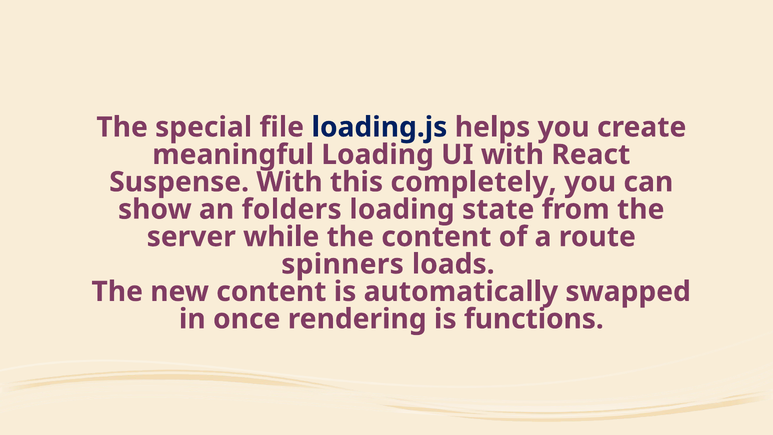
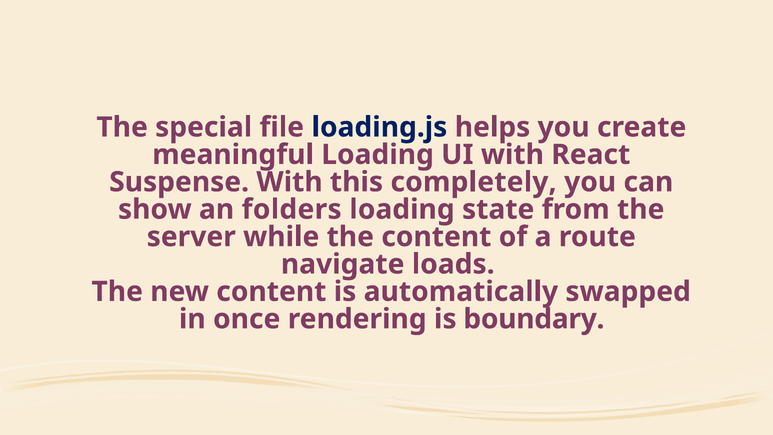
spinners: spinners -> navigate
functions: functions -> boundary
